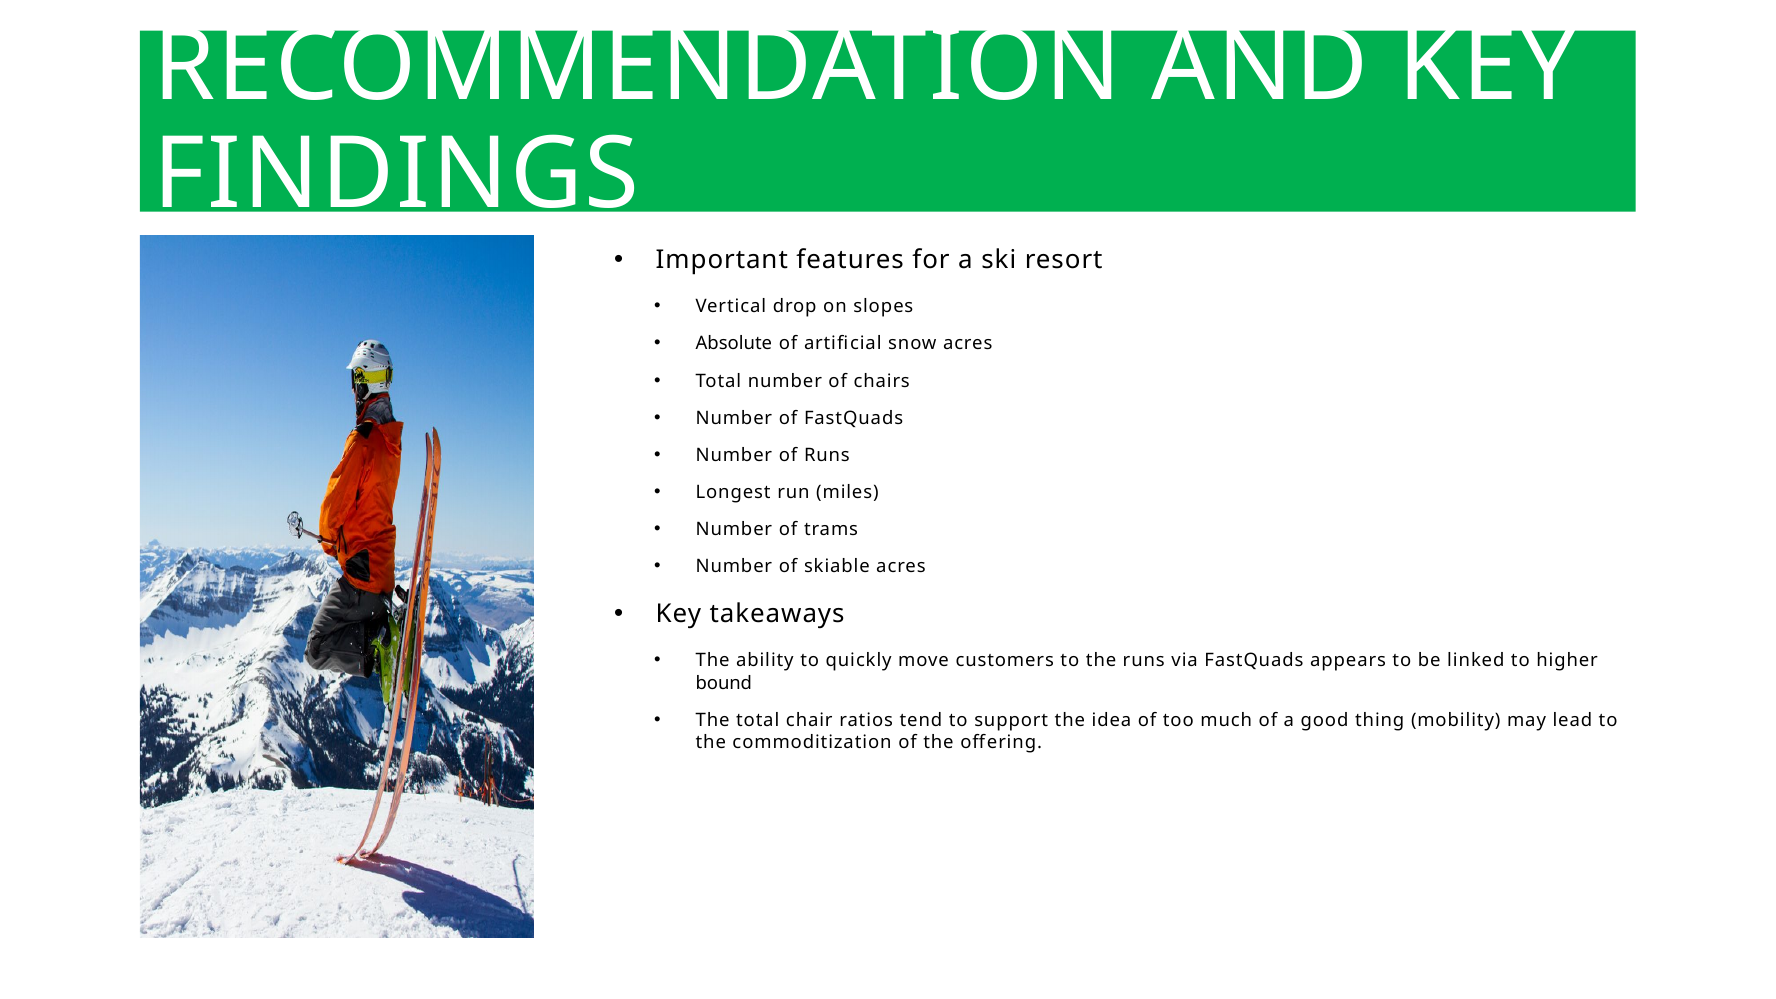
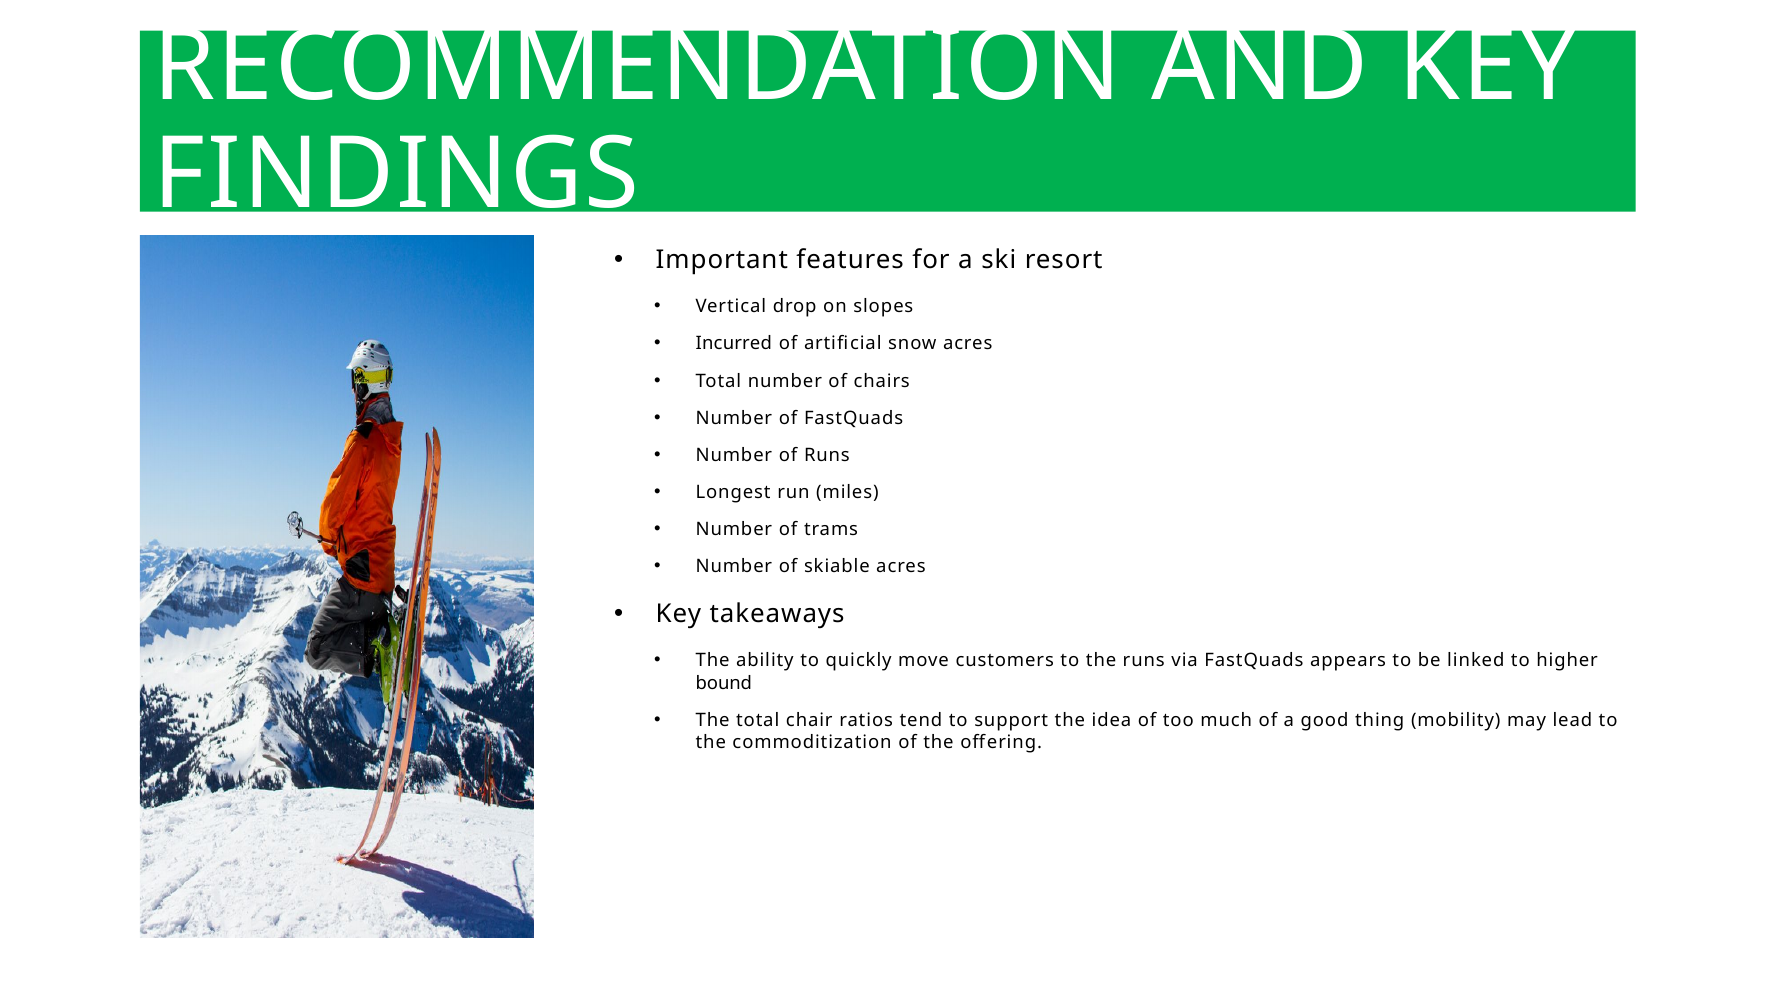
Absolute: Absolute -> Incurred
